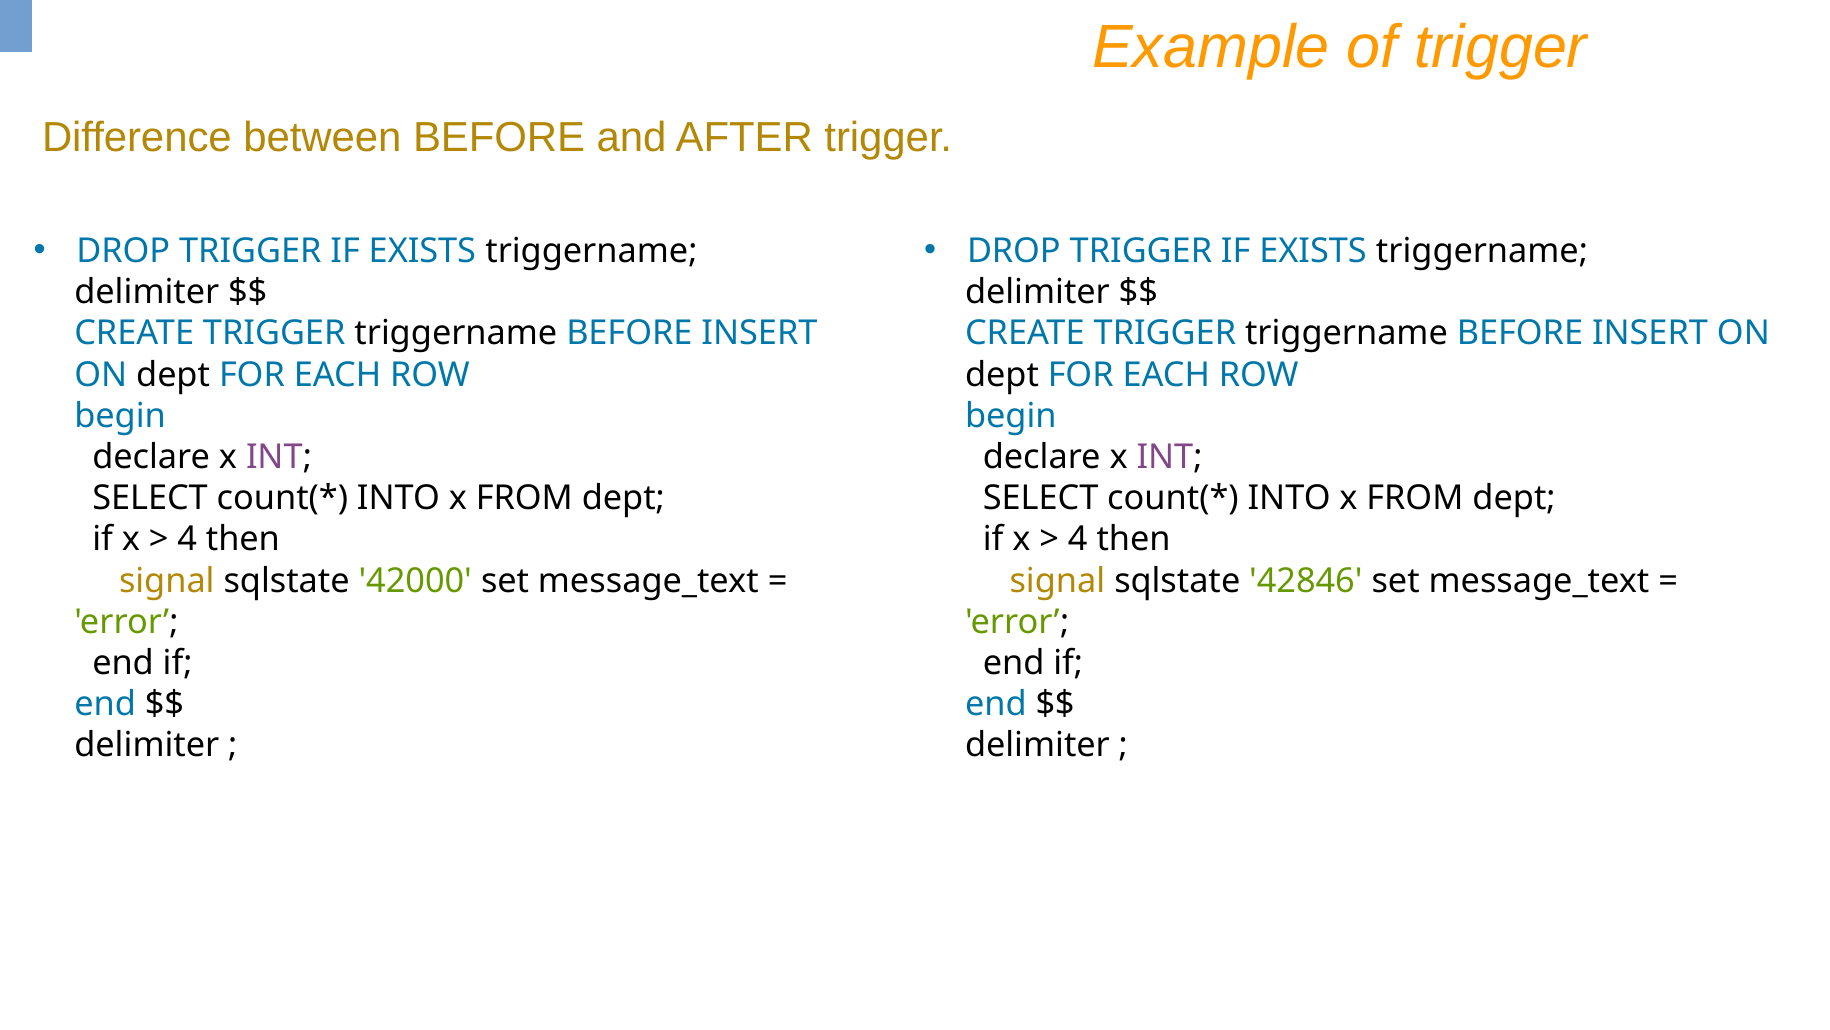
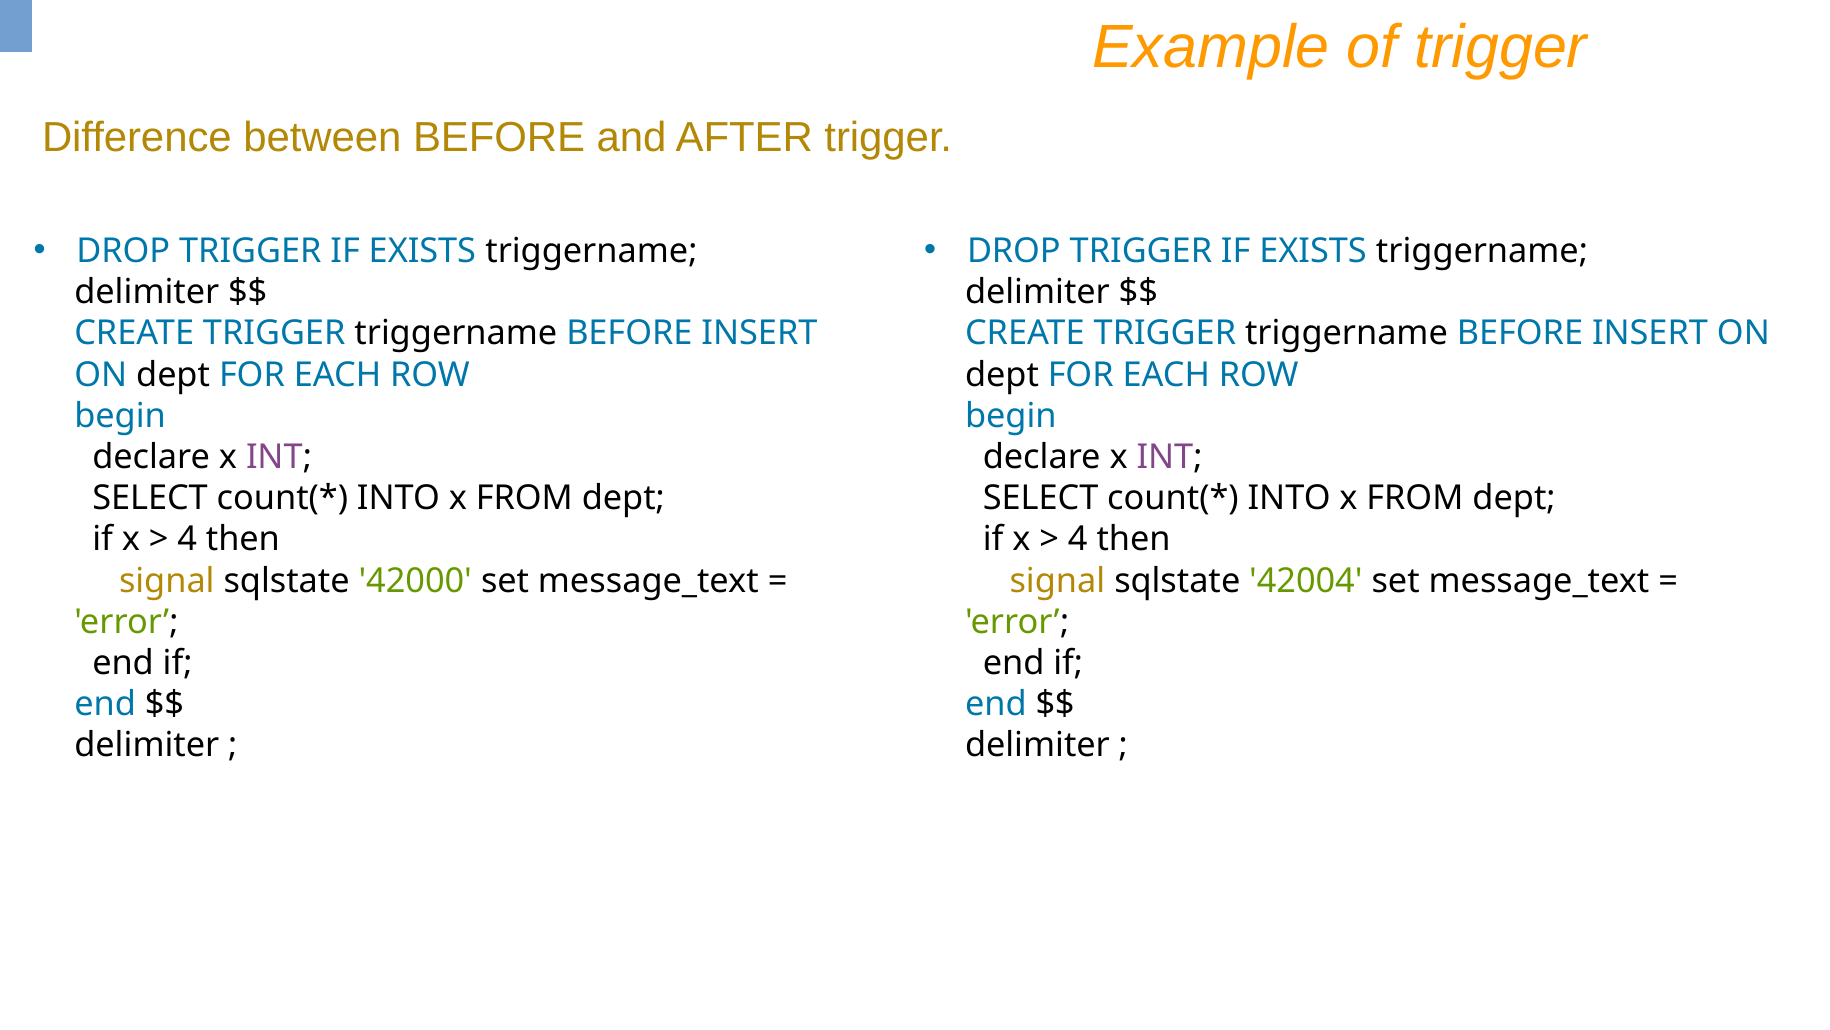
42846: 42846 -> 42004
